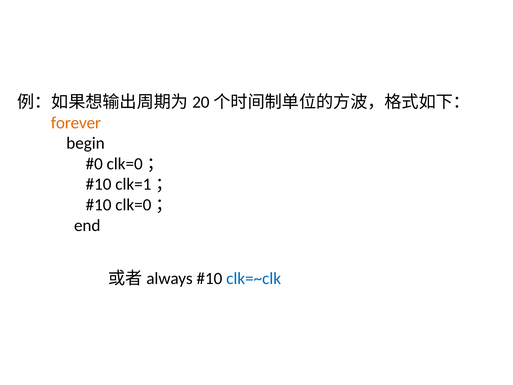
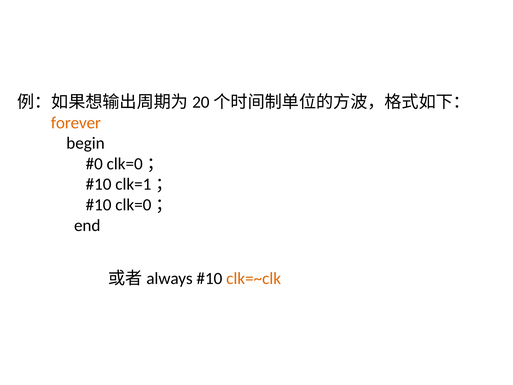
clk=~clk colour: blue -> orange
